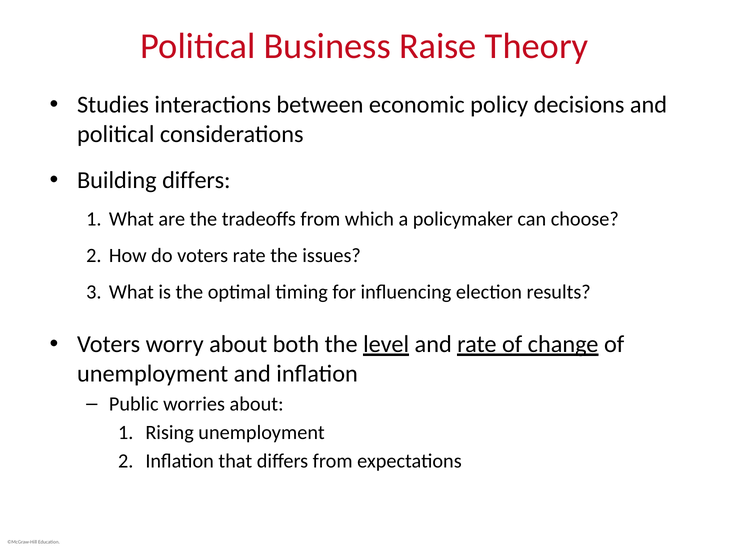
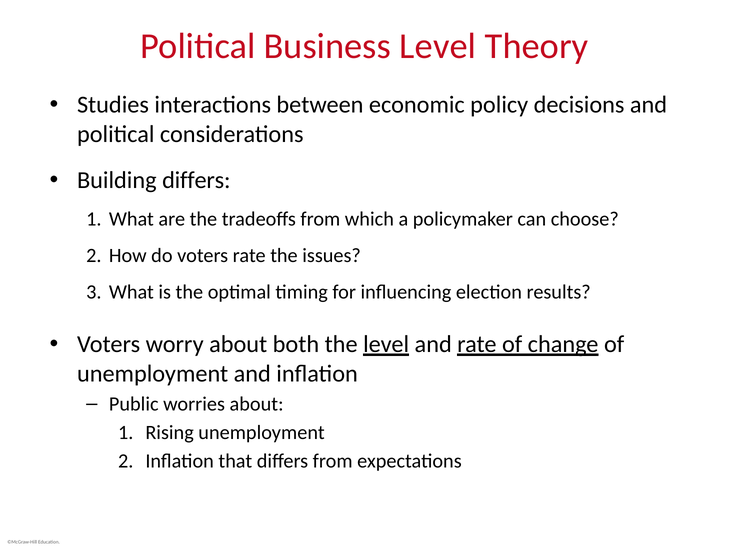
Business Raise: Raise -> Level
